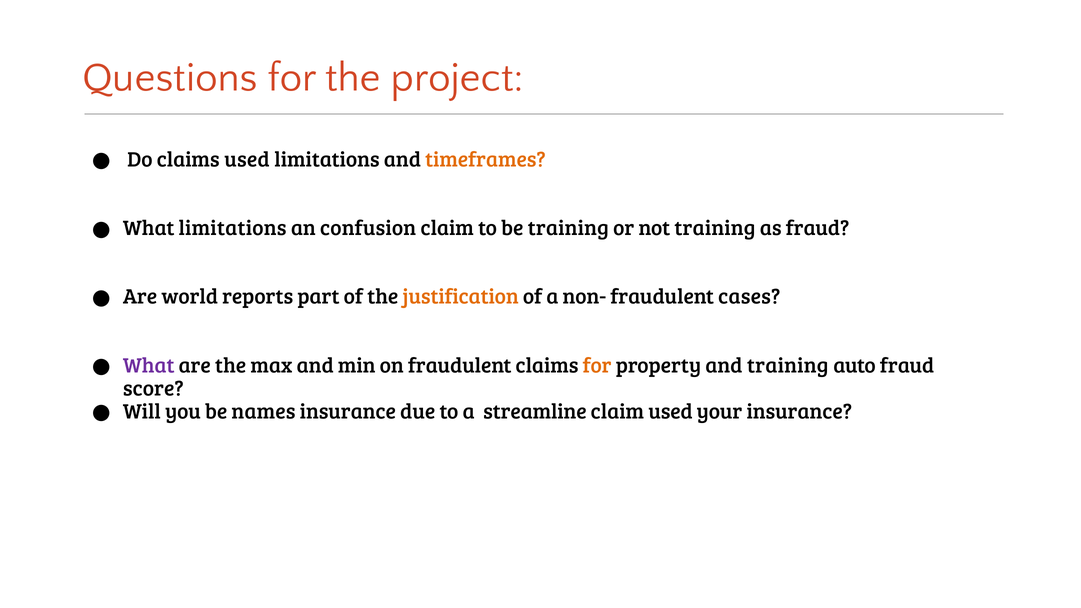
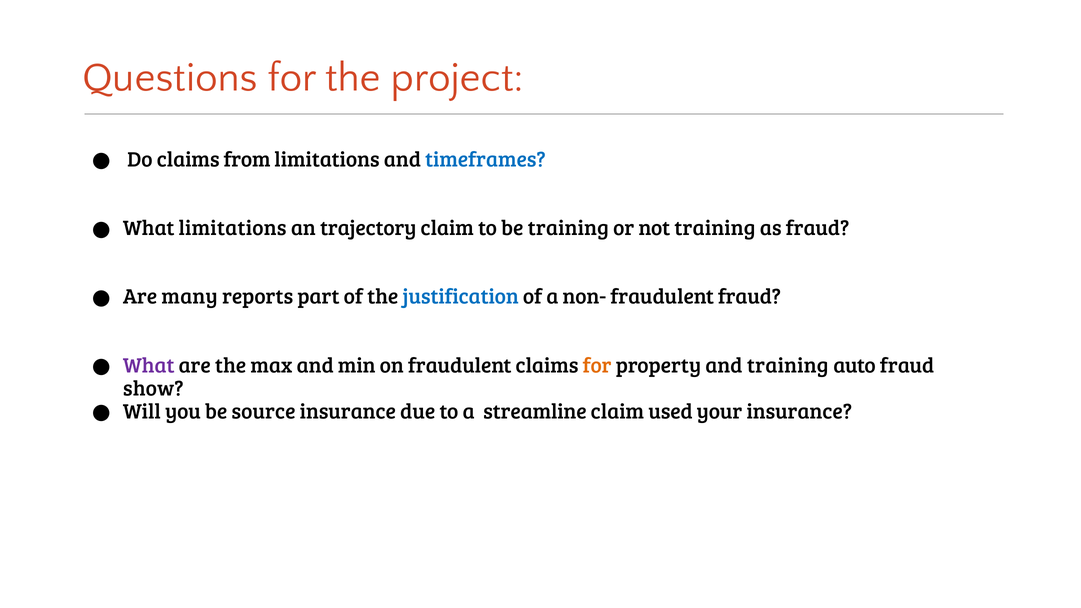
claims used: used -> from
timeframes colour: orange -> blue
confusion: confusion -> trajectory
world: world -> many
justification colour: orange -> blue
fraudulent cases: cases -> fraud
score: score -> show
names: names -> source
